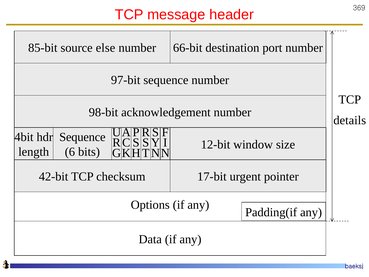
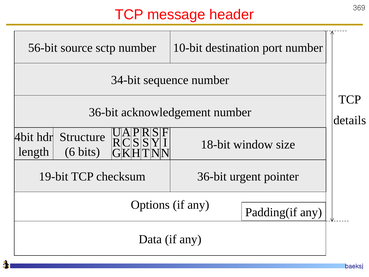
85-bit: 85-bit -> 56-bit
else: else -> sctp
66-bit: 66-bit -> 10-bit
97-bit: 97-bit -> 34-bit
98-bit at (103, 112): 98-bit -> 36-bit
Sequence at (82, 137): Sequence -> Structure
12-bit: 12-bit -> 18-bit
42-bit: 42-bit -> 19-bit
checksum 17-bit: 17-bit -> 36-bit
